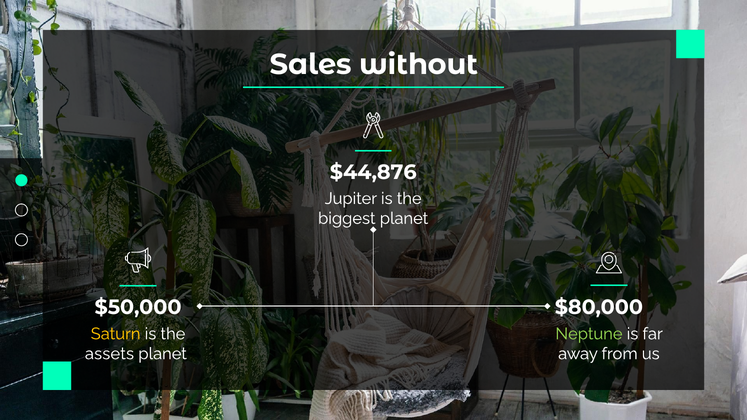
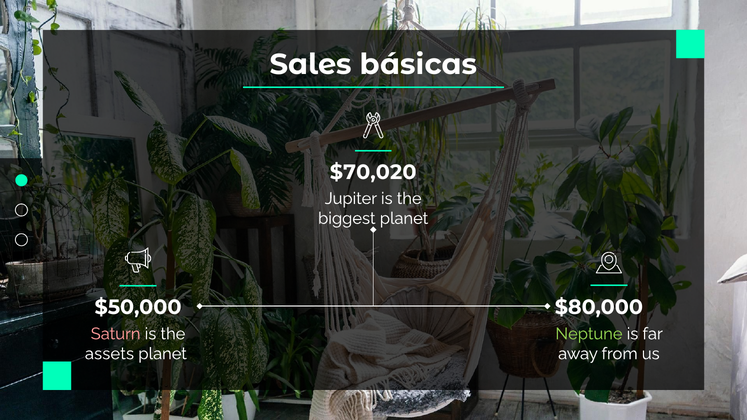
without: without -> básicas
$44,876: $44,876 -> $70,020
Saturn colour: yellow -> pink
